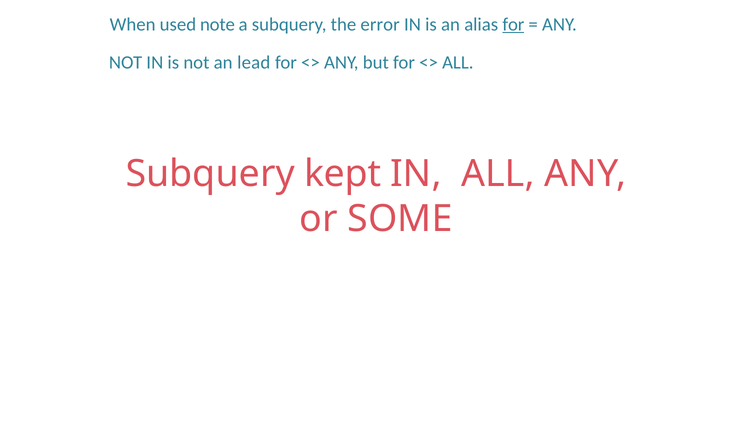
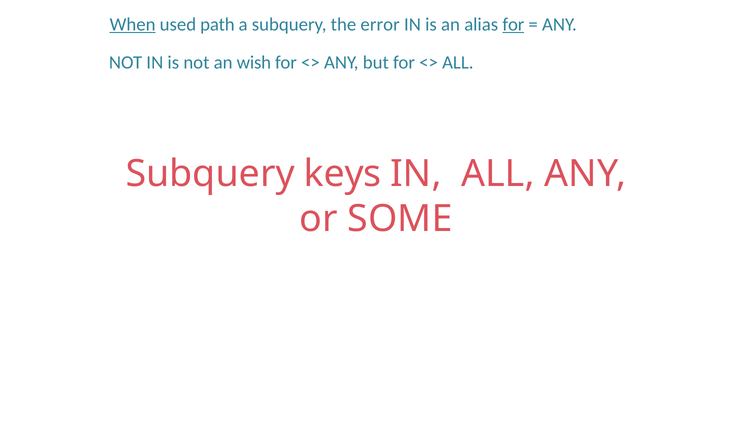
When underline: none -> present
note: note -> path
lead: lead -> wish
kept: kept -> keys
